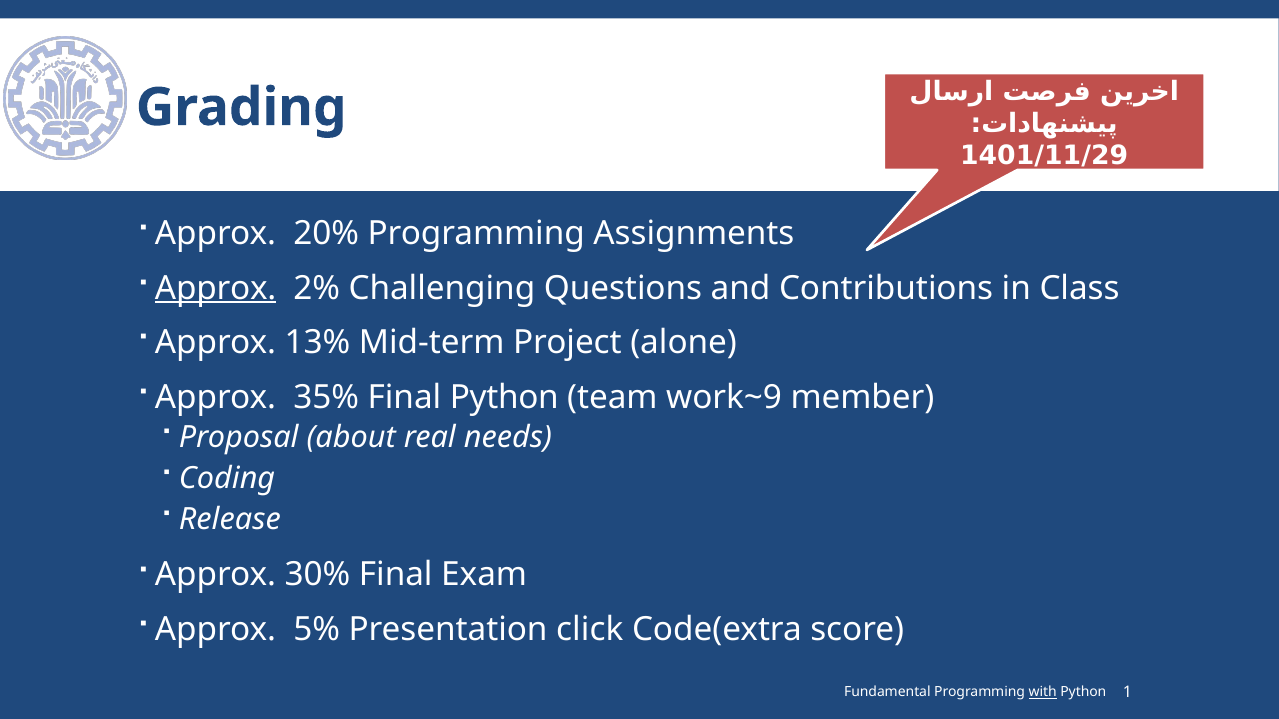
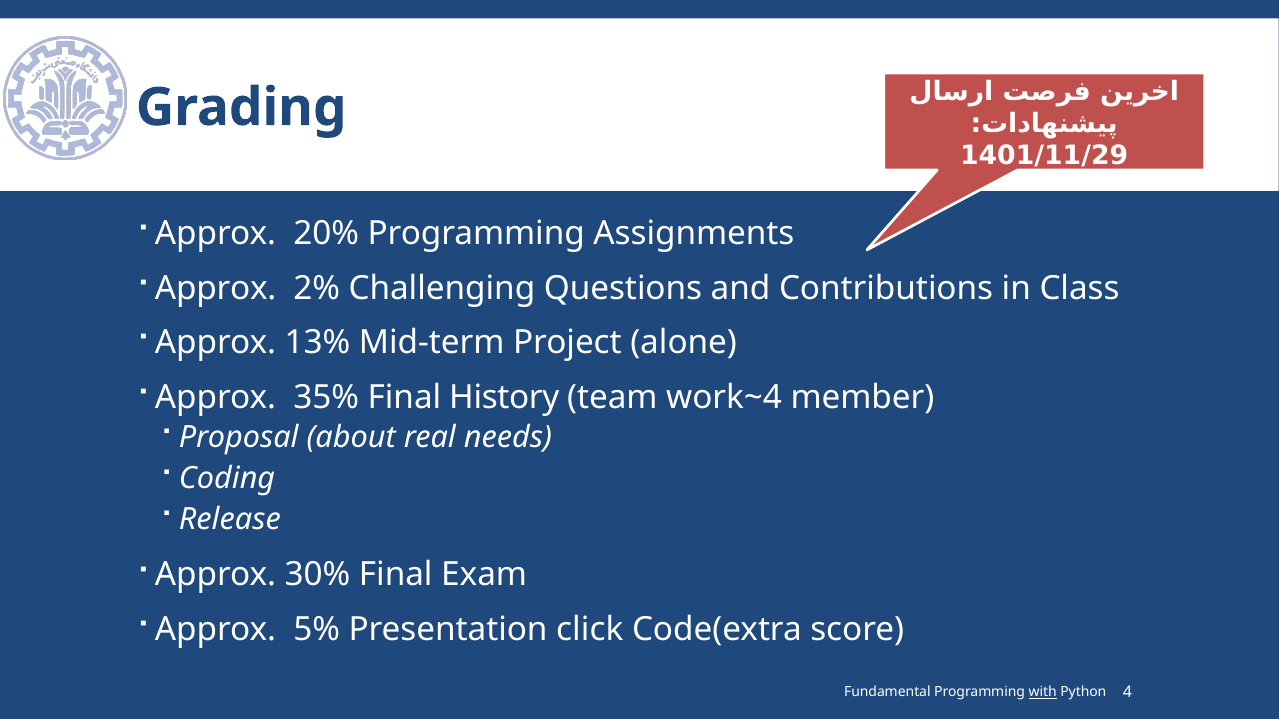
Approx at (216, 288) underline: present -> none
Final Python: Python -> History
work~9: work~9 -> work~4
1: 1 -> 4
